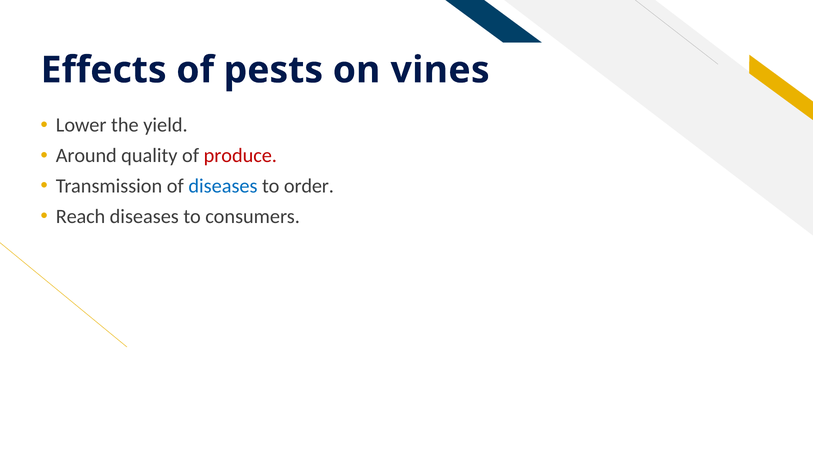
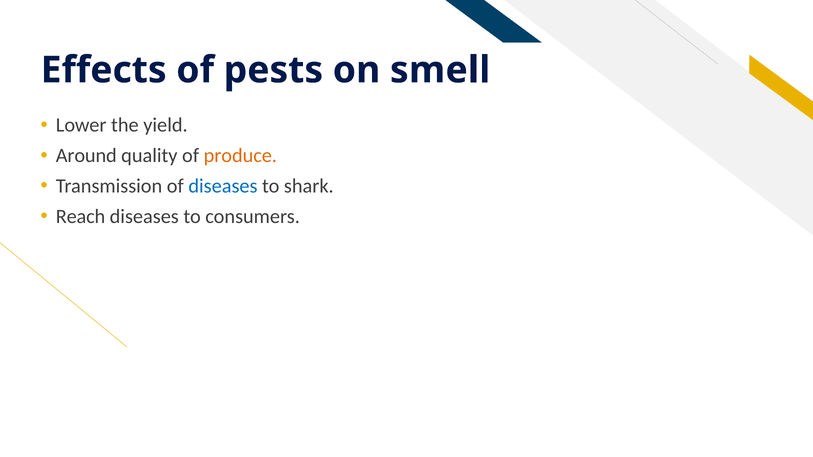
vines: vines -> smell
produce colour: red -> orange
order: order -> shark
